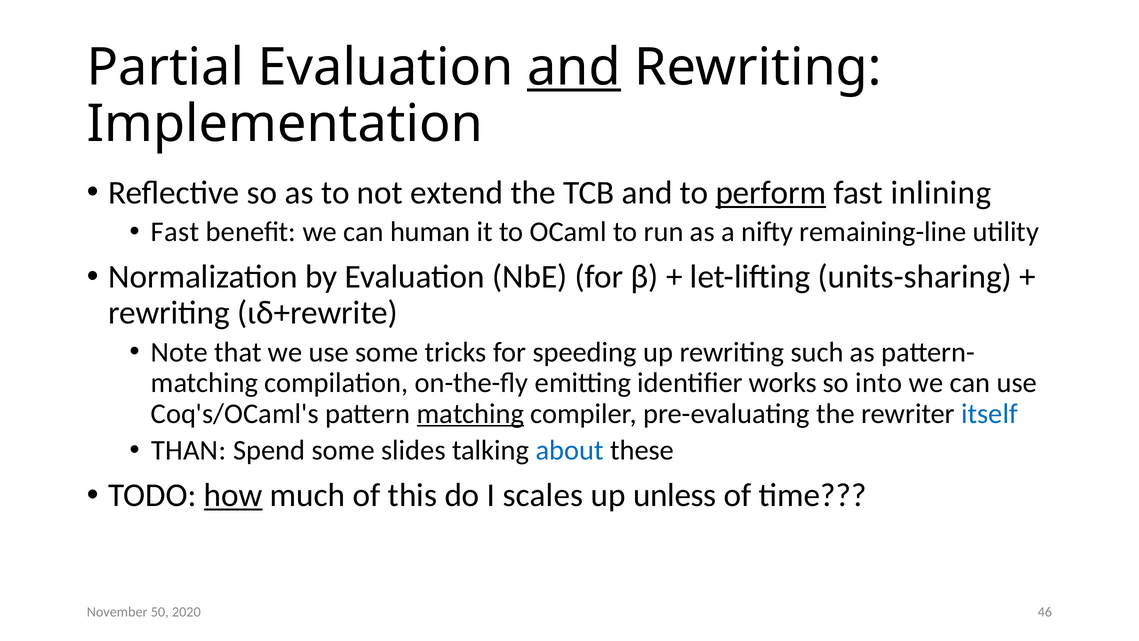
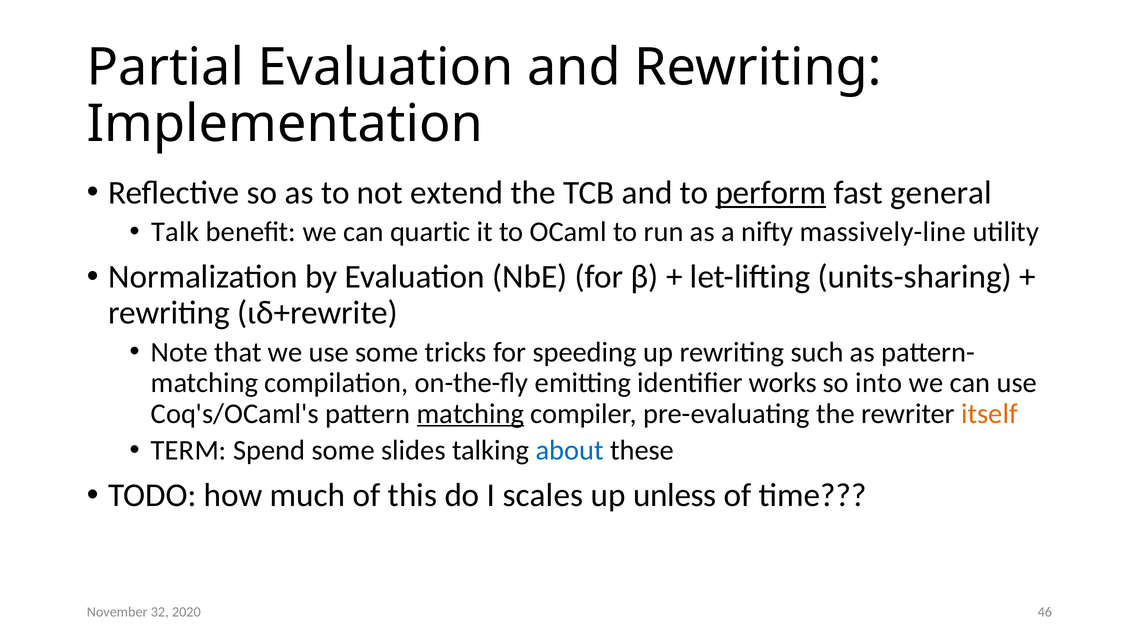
and at (574, 67) underline: present -> none
inlining: inlining -> general
Fast at (175, 232): Fast -> Talk
human: human -> quartic
remaining-line: remaining-line -> massively-line
itself colour: blue -> orange
THAN: THAN -> TERM
how underline: present -> none
50: 50 -> 32
